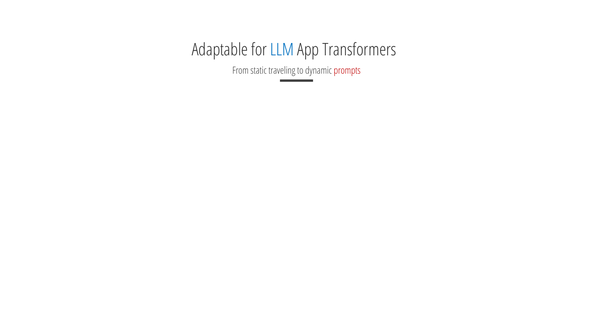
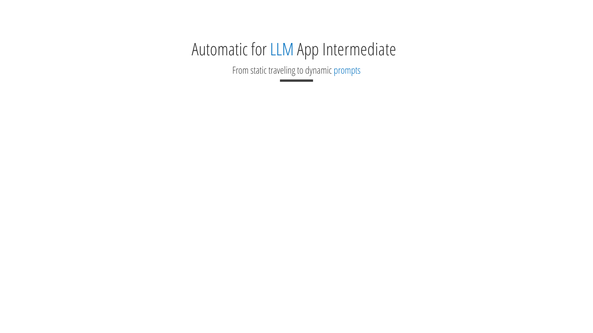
Adaptable: Adaptable -> Automatic
Transformers: Transformers -> Intermediate
prompts colour: red -> blue
